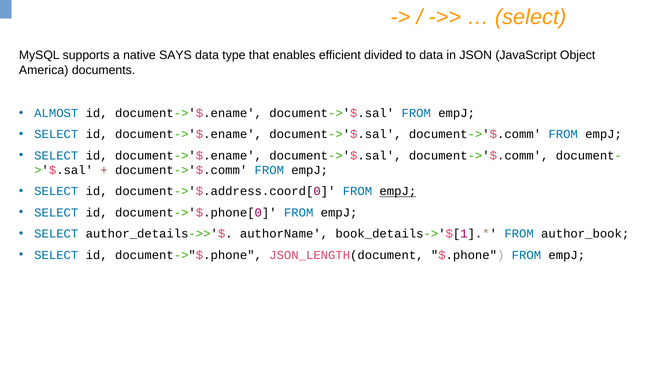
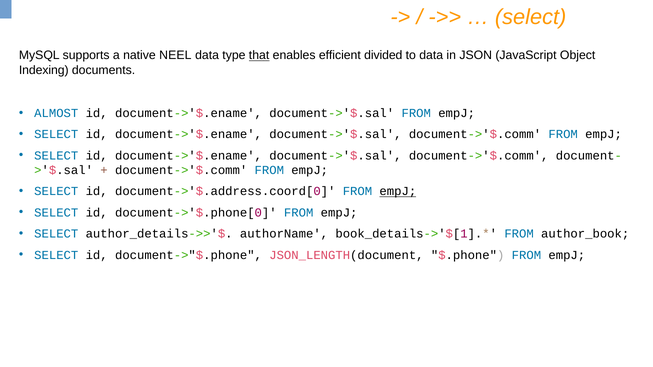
SAYS: SAYS -> NEEL
that underline: none -> present
America: America -> Indexing
